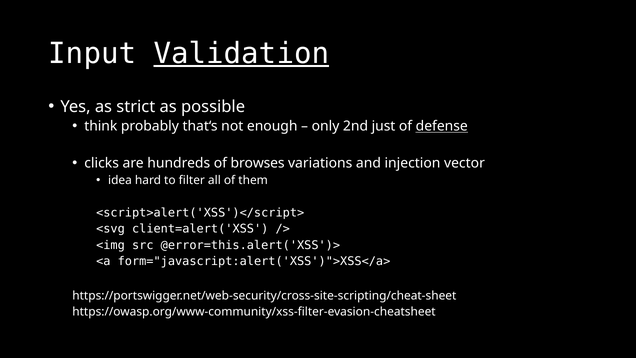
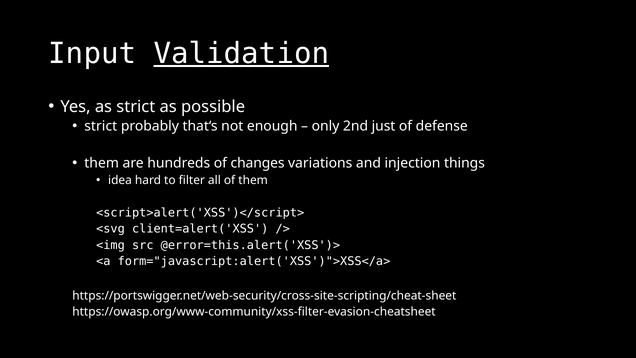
think at (101, 126): think -> strict
defense underline: present -> none
clicks at (102, 163): clicks -> them
browses: browses -> changes
vector: vector -> things
